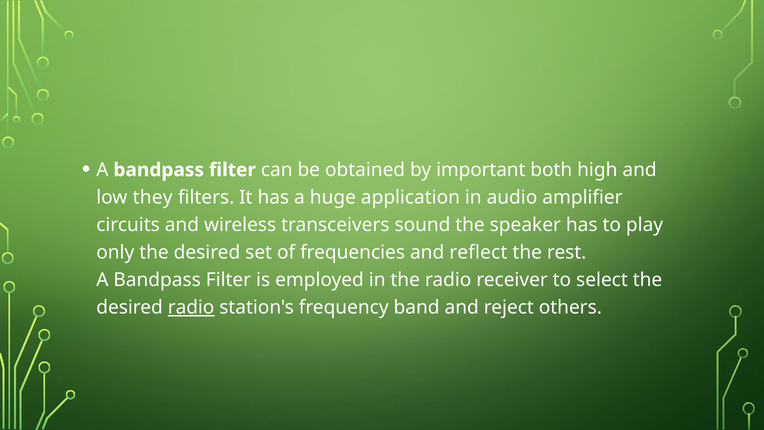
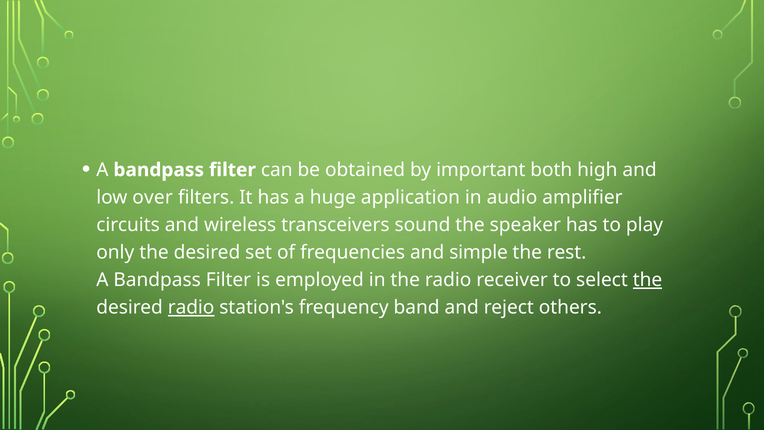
they: they -> over
reflect: reflect -> simple
the at (648, 280) underline: none -> present
